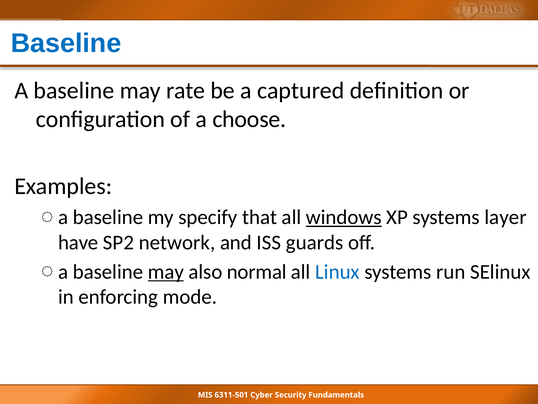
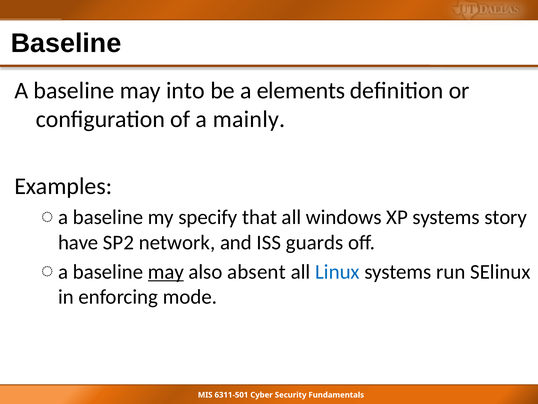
Baseline at (66, 43) colour: blue -> black
rate: rate -> into
captured: captured -> elements
choose: choose -> mainly
windows underline: present -> none
layer: layer -> story
normal: normal -> absent
